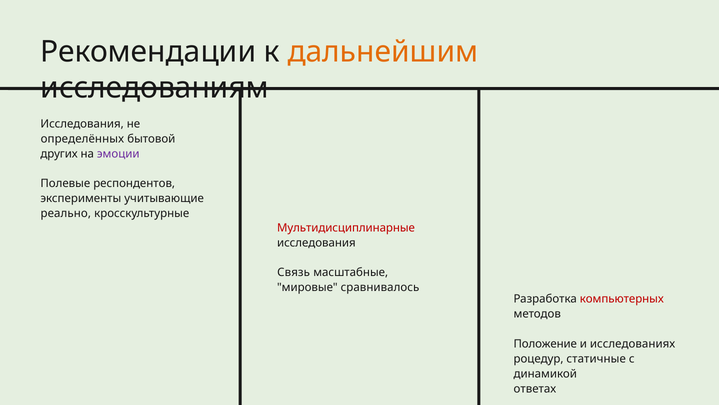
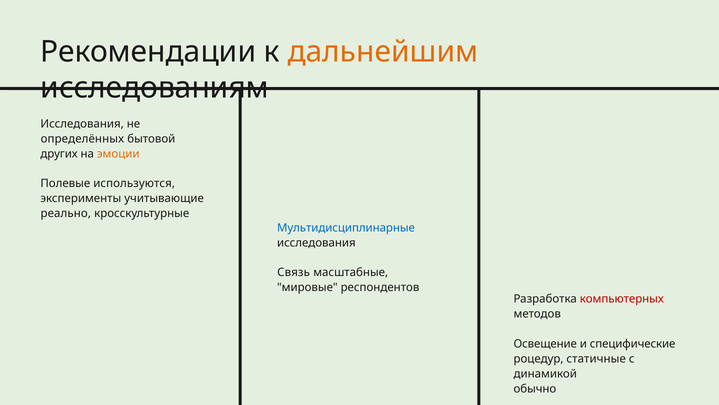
эмоции colour: purple -> orange
респондентов: респондентов -> используются
Мультидисциплинарные colour: red -> blue
сравнивалось: сравнивалось -> респондентов
Положение: Положение -> Освещение
исследованиях: исследованиях -> специфические
ответах: ответах -> обычно
